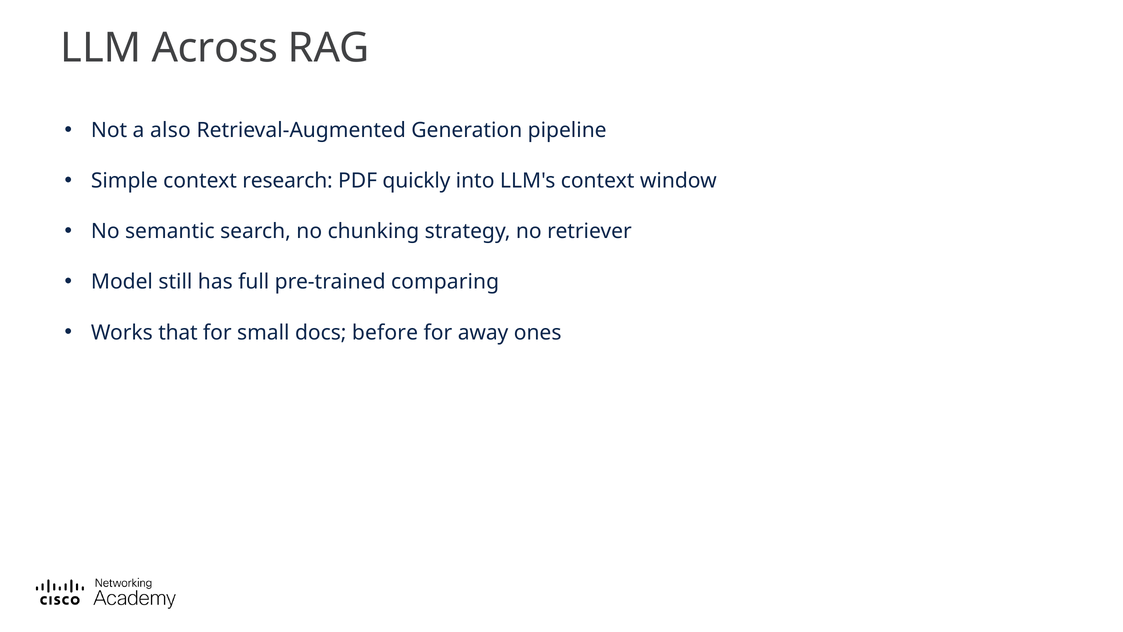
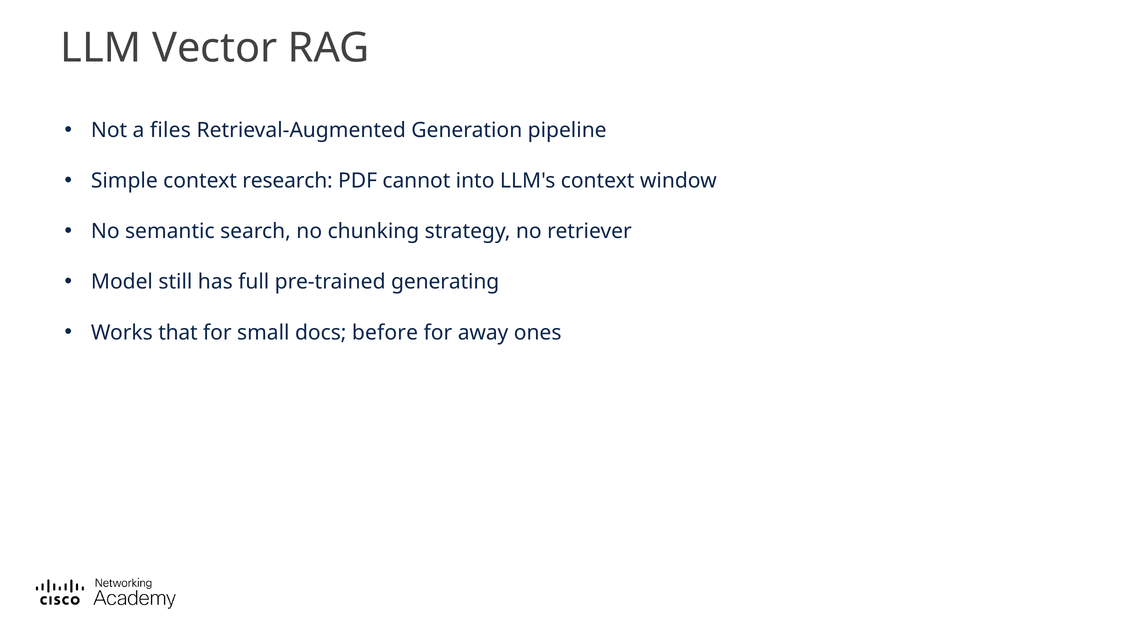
Across: Across -> Vector
also: also -> files
quickly: quickly -> cannot
comparing: comparing -> generating
